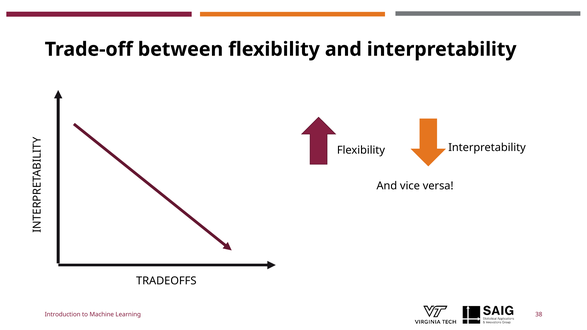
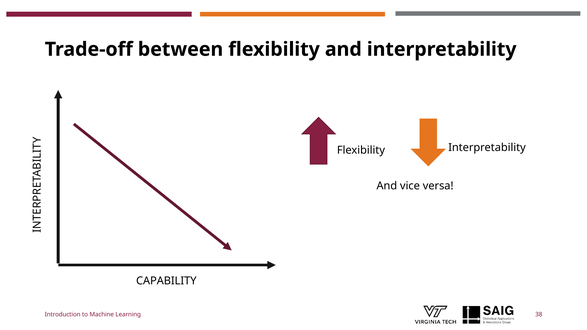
TRADEOFFS: TRADEOFFS -> CAPABILITY
